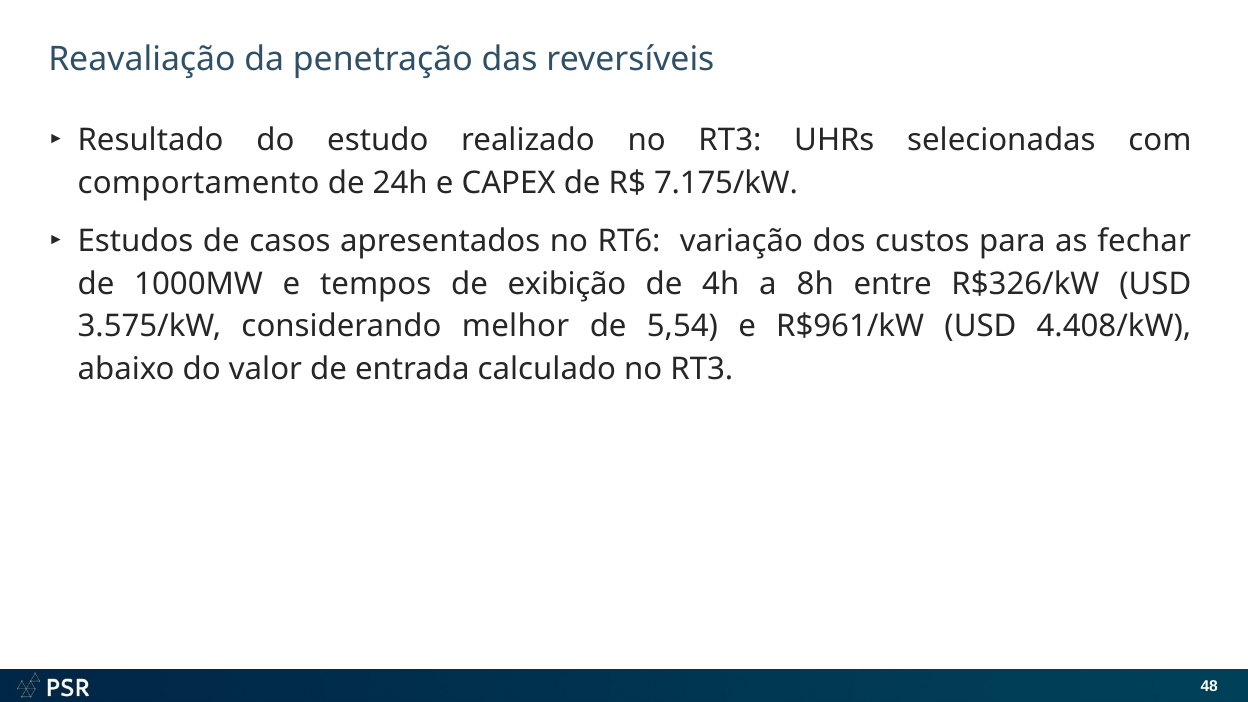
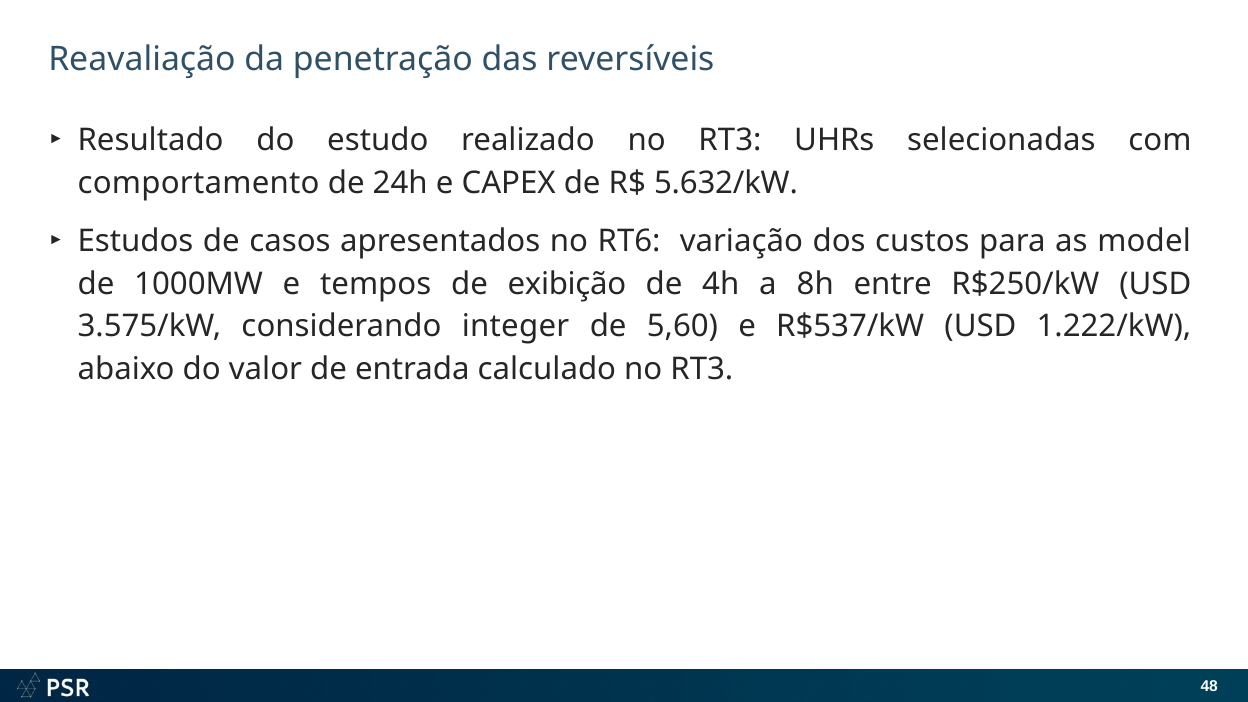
7.175/kW: 7.175/kW -> 5.632/kW
fechar: fechar -> model
R$326/kW: R$326/kW -> R$250/kW
melhor: melhor -> integer
5,54: 5,54 -> 5,60
R$961/kW: R$961/kW -> R$537/kW
4.408/kW: 4.408/kW -> 1.222/kW
